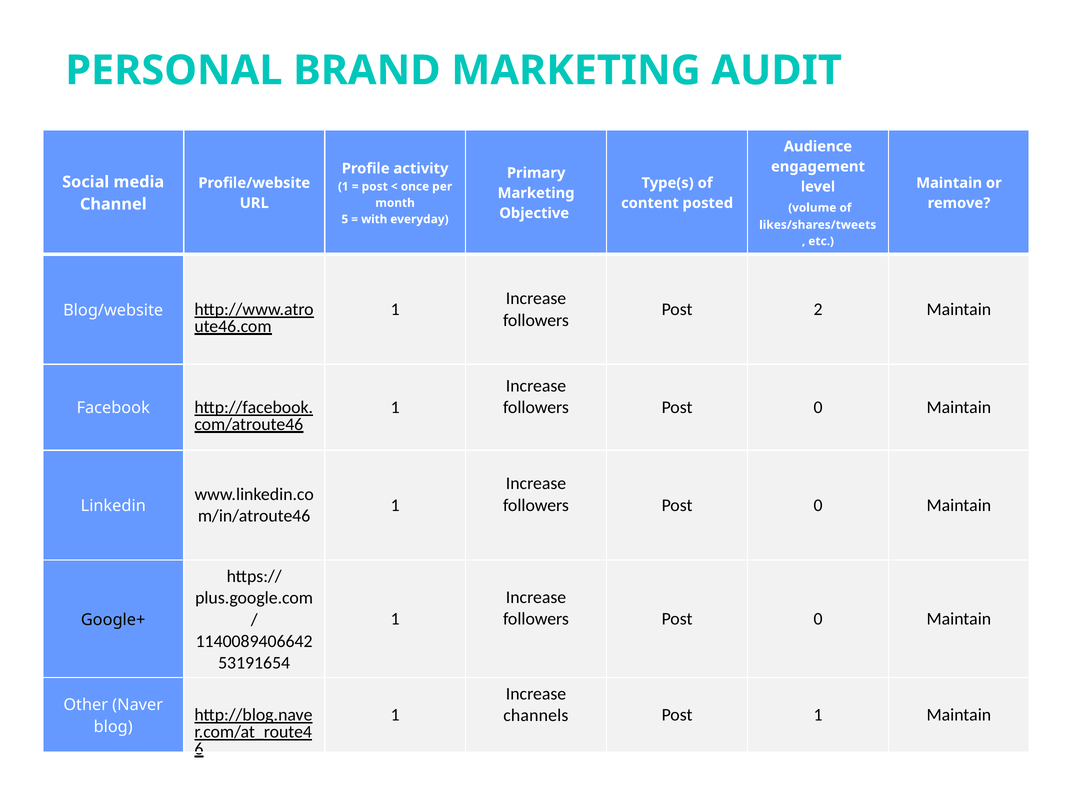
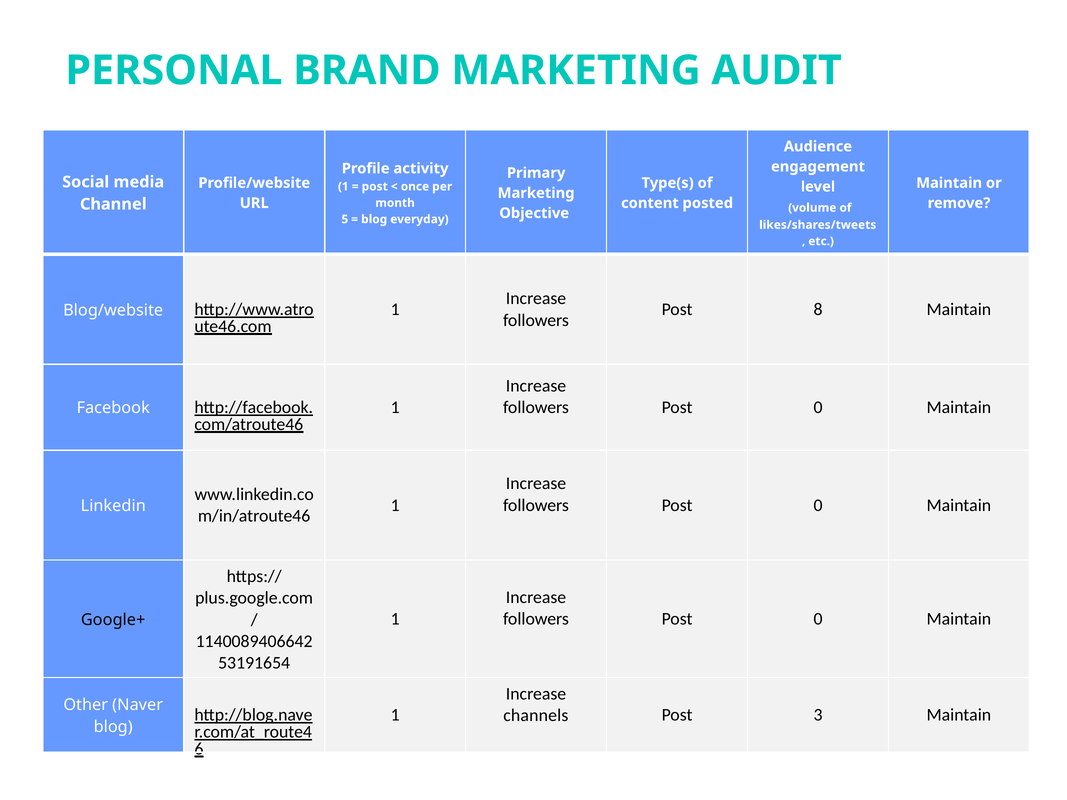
with at (374, 219): with -> blog
2: 2 -> 8
Post 1: 1 -> 3
